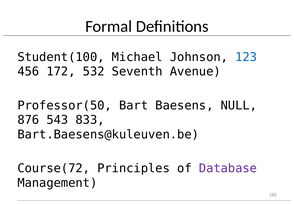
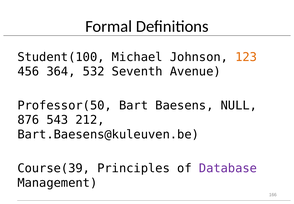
123 colour: blue -> orange
172: 172 -> 364
833: 833 -> 212
Course(72: Course(72 -> Course(39
